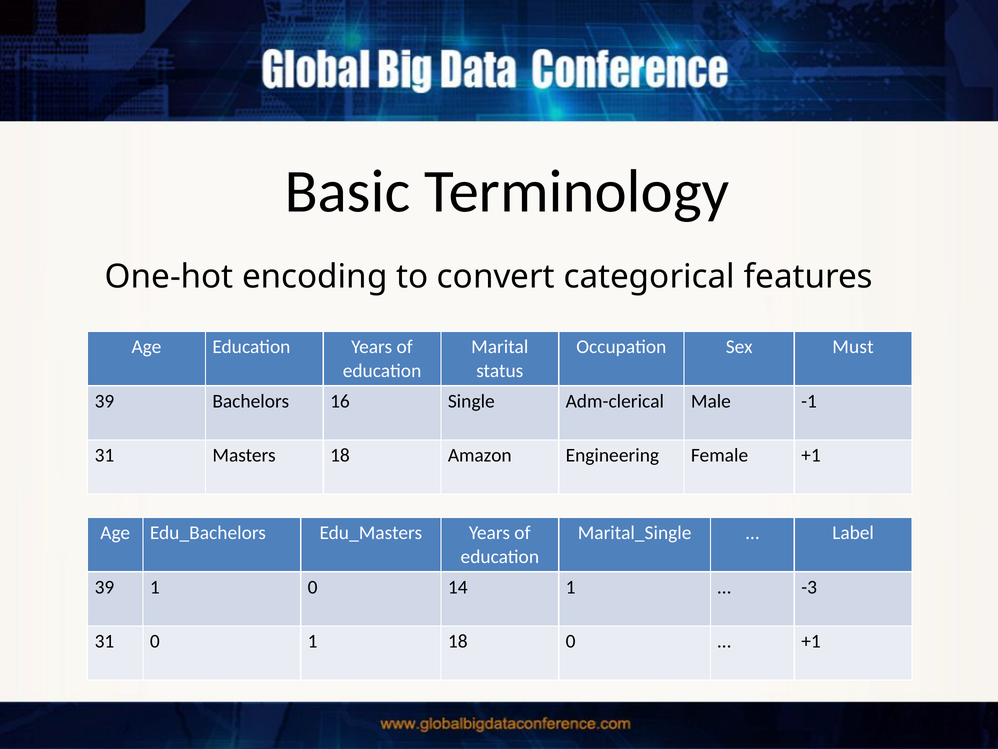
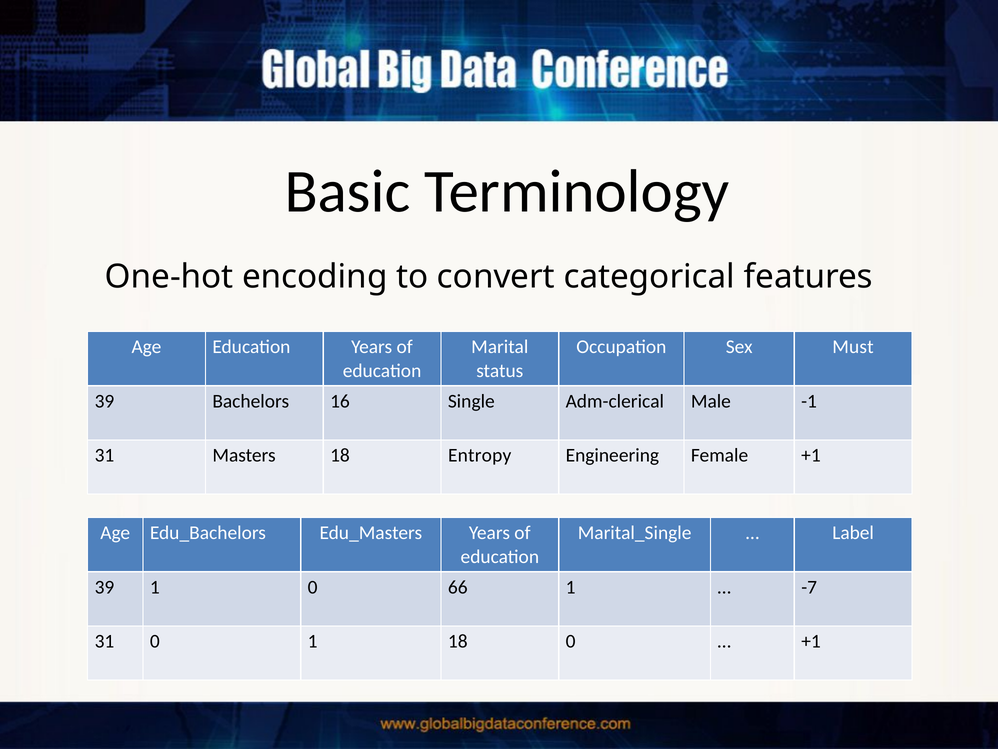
Amazon: Amazon -> Entropy
14: 14 -> 66
-3: -3 -> -7
